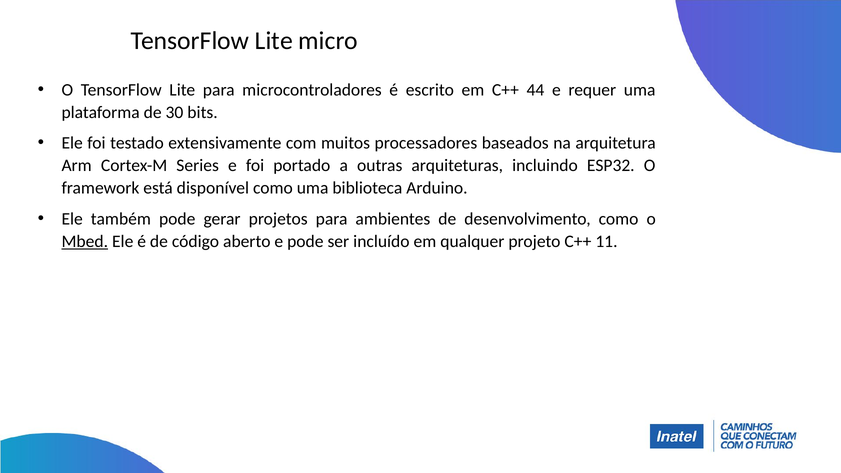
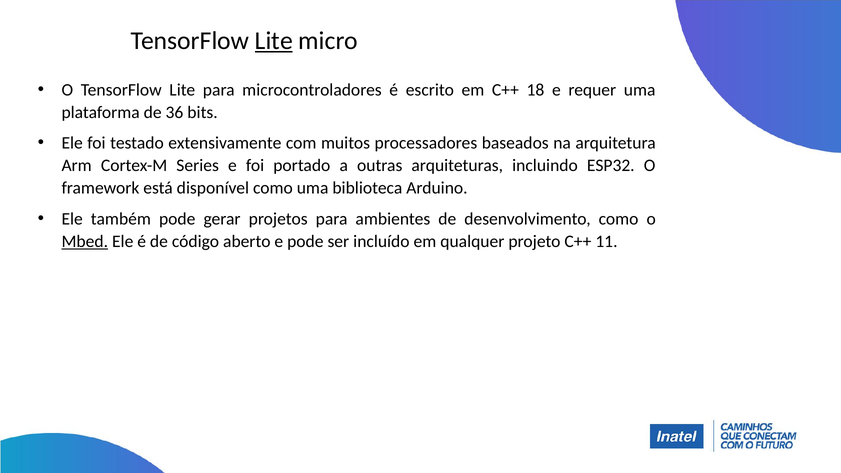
Lite at (274, 41) underline: none -> present
44: 44 -> 18
30: 30 -> 36
